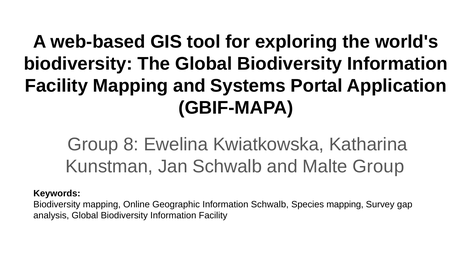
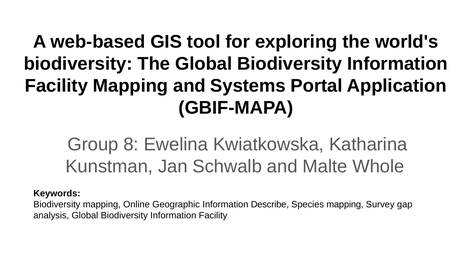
Malte Group: Group -> Whole
Information Schwalb: Schwalb -> Describe
